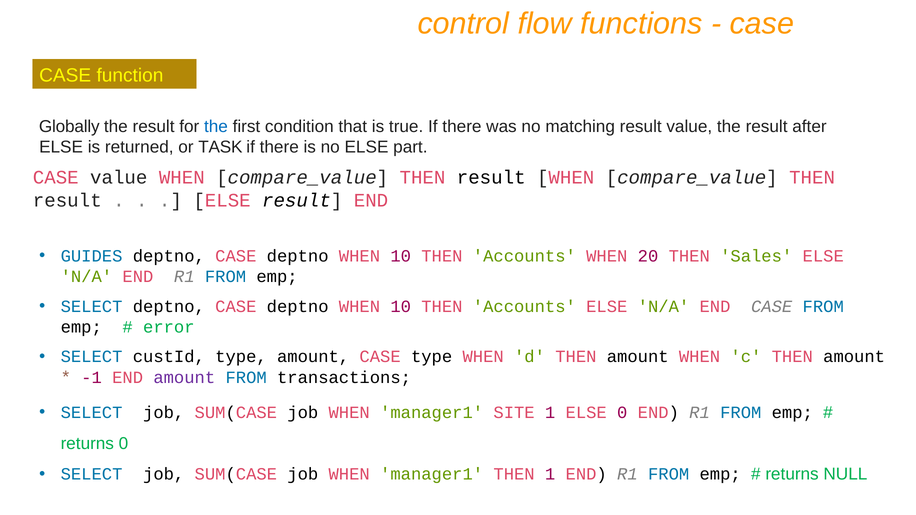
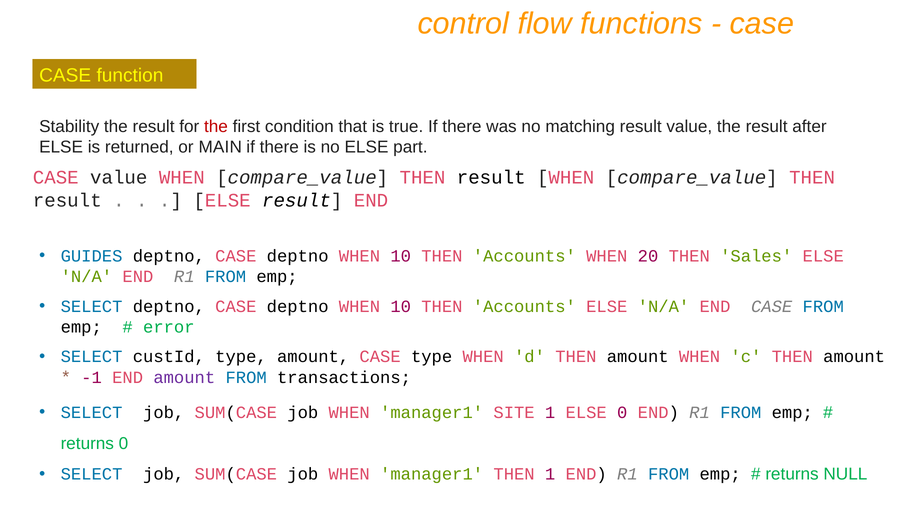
Globally: Globally -> Stability
the at (216, 127) colour: blue -> red
TASK: TASK -> MAIN
